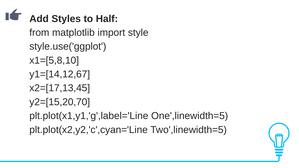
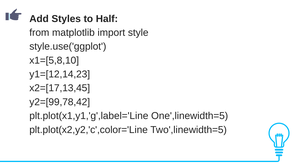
y1=[14,12,67: y1=[14,12,67 -> y1=[12,14,23
y2=[15,20,70: y2=[15,20,70 -> y2=[99,78,42
plt.plot(x2,y2,'c',cyan='Line: plt.plot(x2,y2,'c',cyan='Line -> plt.plot(x2,y2,'c',color='Line
